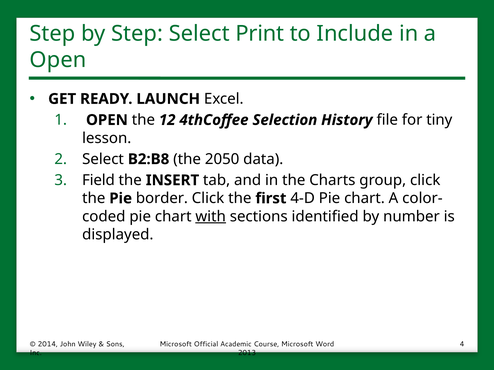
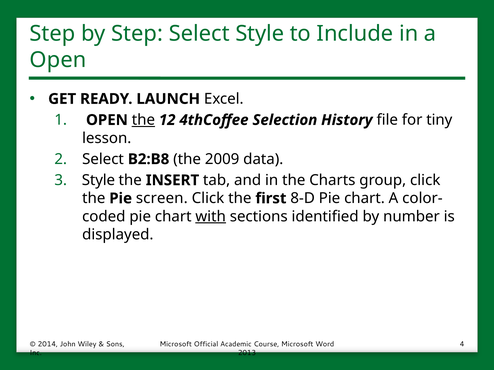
Select Print: Print -> Style
the at (143, 120) underline: none -> present
2050: 2050 -> 2009
Field at (98, 181): Field -> Style
border: border -> screen
4-D: 4-D -> 8-D
